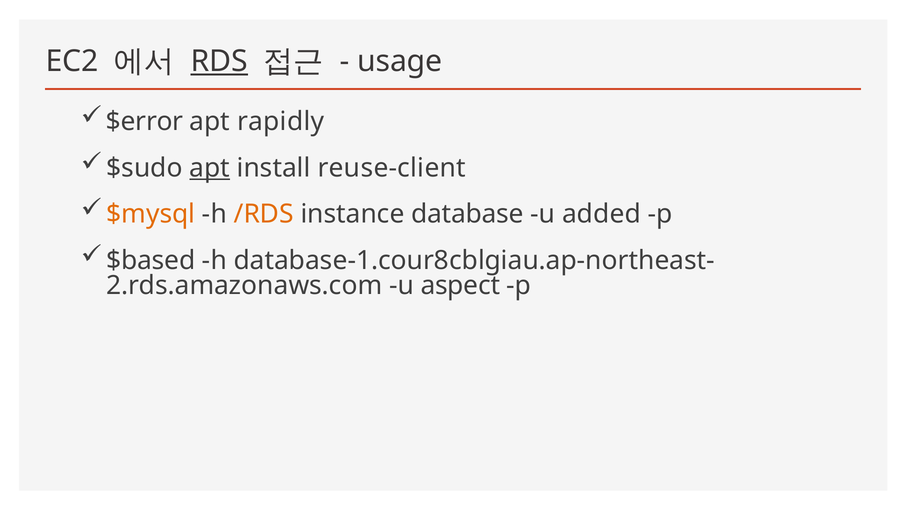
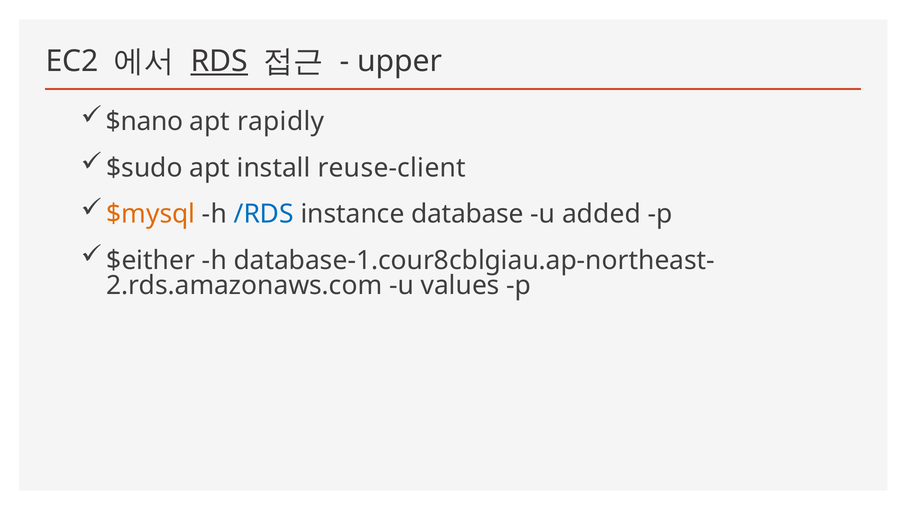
usage: usage -> upper
$error: $error -> $nano
apt at (210, 168) underline: present -> none
/RDS colour: orange -> blue
$based: $based -> $either
aspect: aspect -> values
